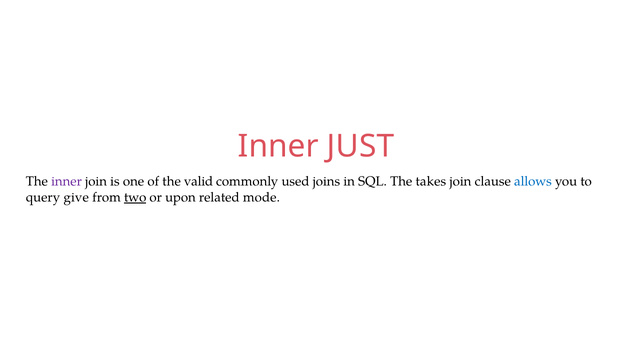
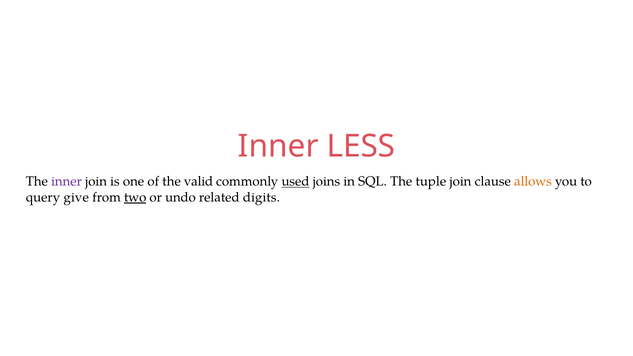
JUST: JUST -> LESS
used underline: none -> present
takes: takes -> tuple
allows colour: blue -> orange
upon: upon -> undo
mode: mode -> digits
